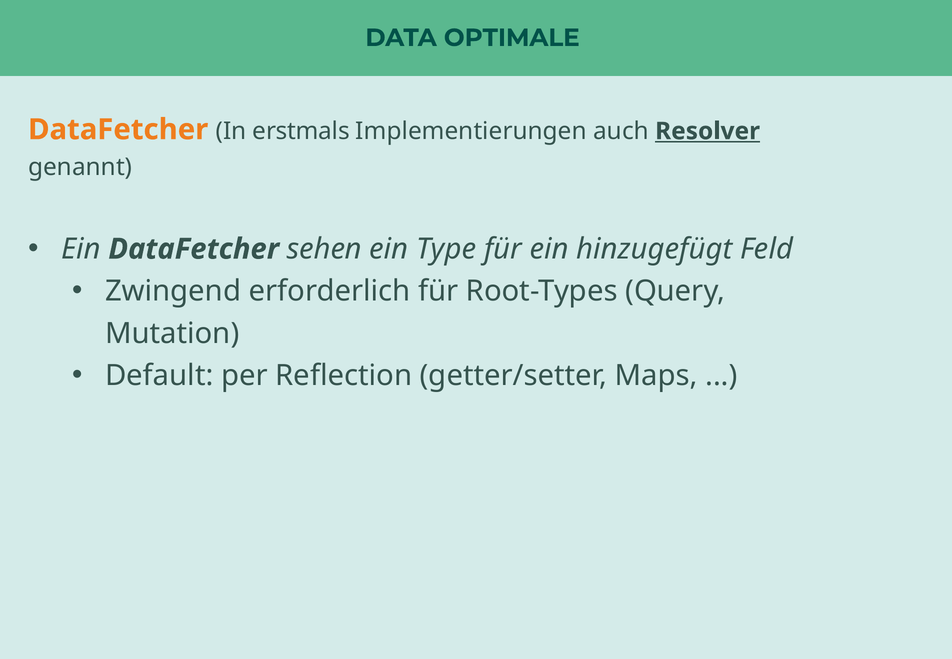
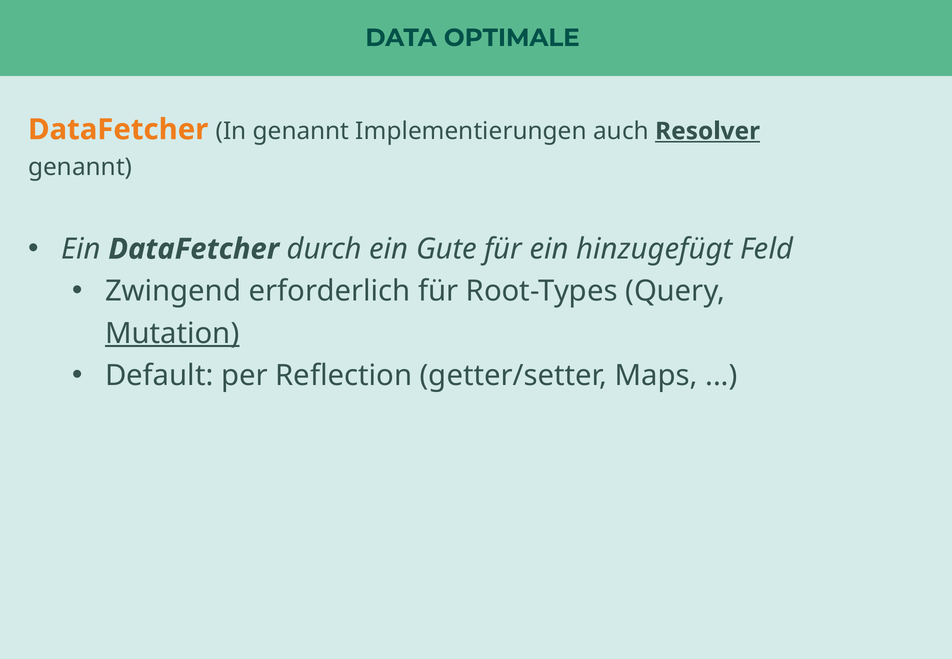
In erstmals: erstmals -> genannt
sehen: sehen -> durch
Type: Type -> Gute
Mutation underline: none -> present
